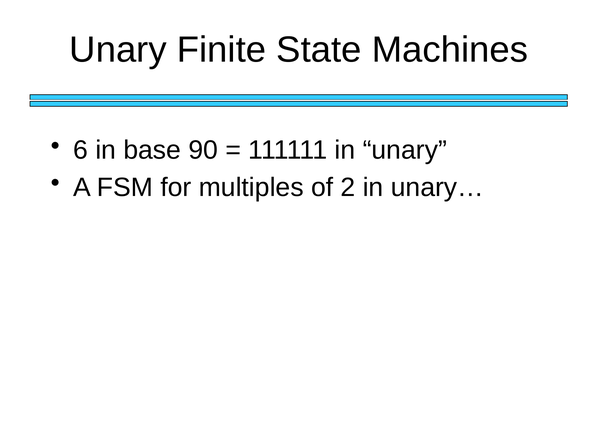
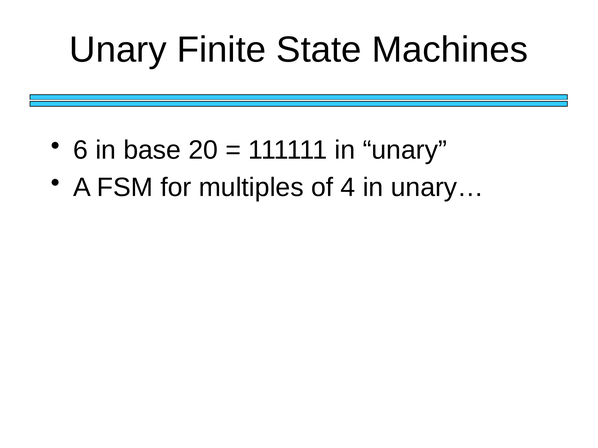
90: 90 -> 20
2: 2 -> 4
